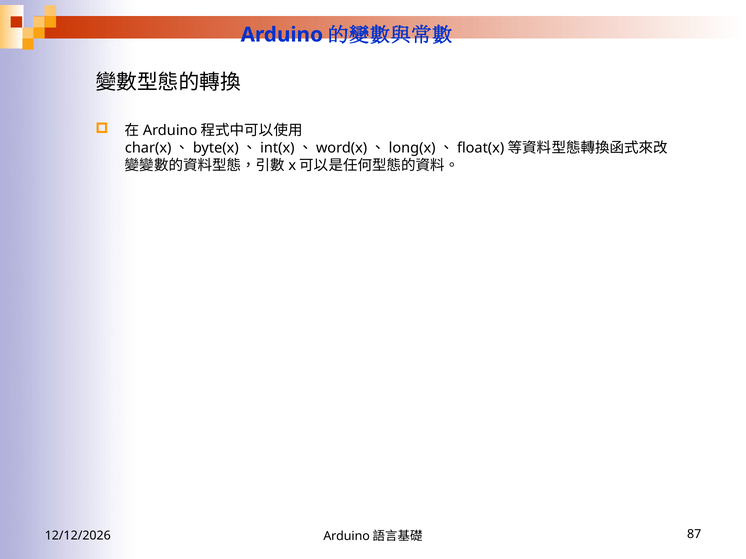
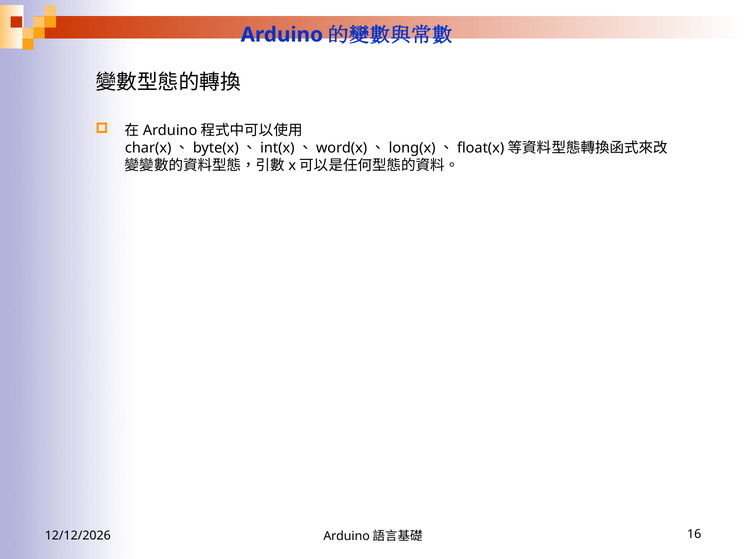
87: 87 -> 16
